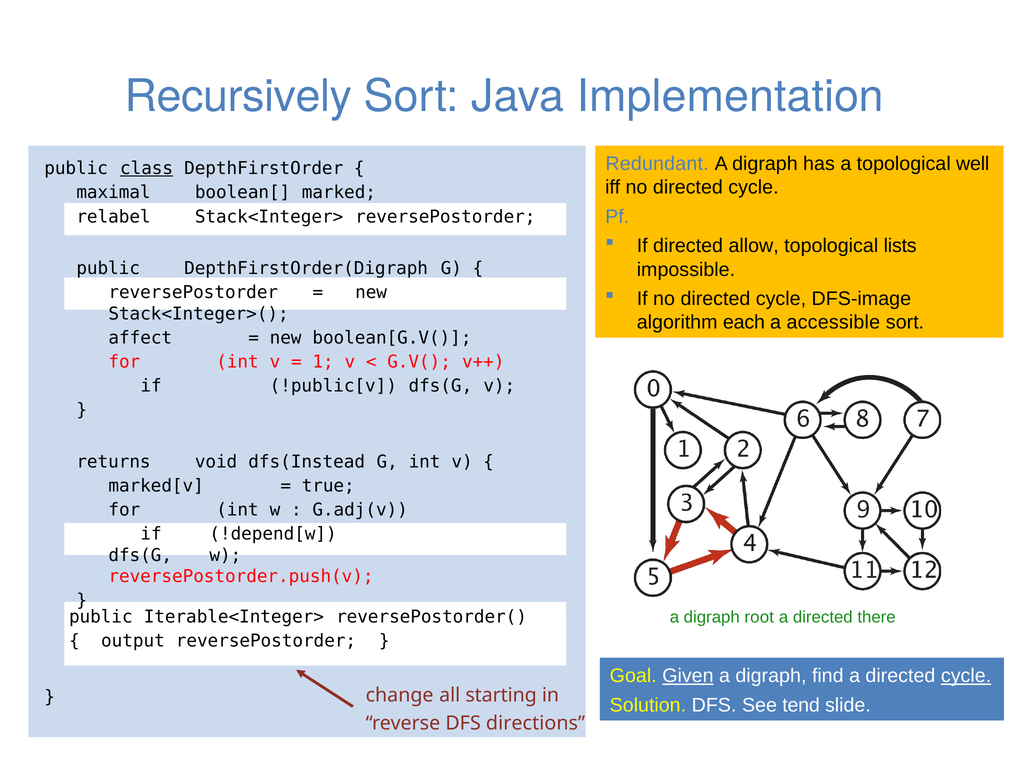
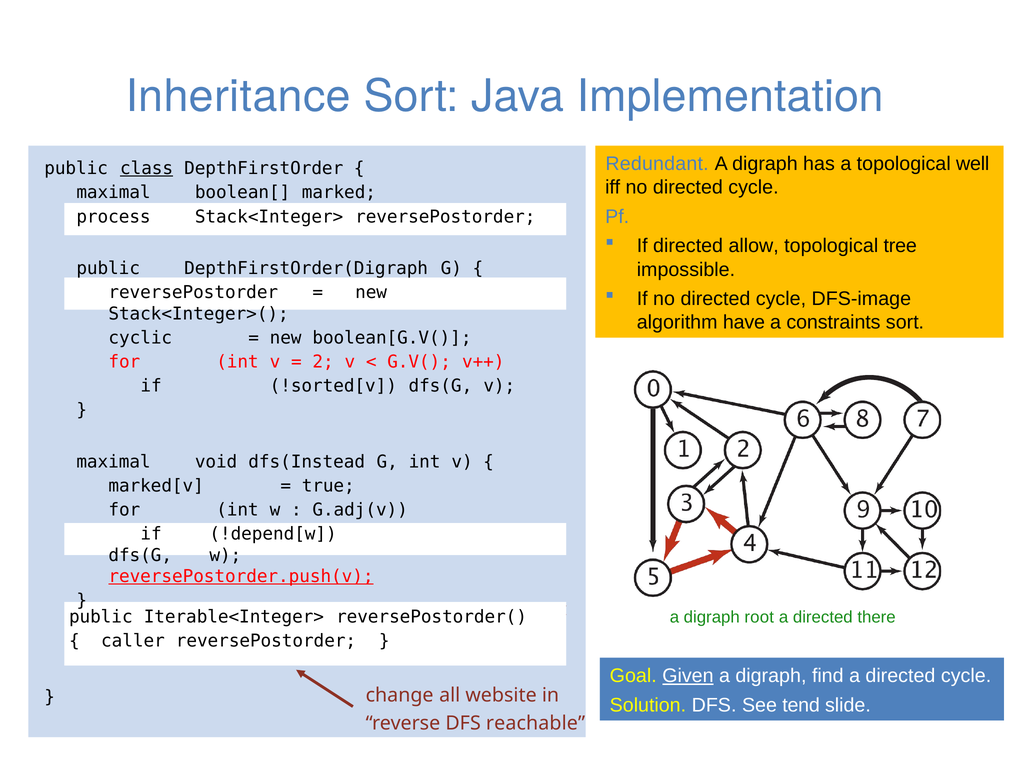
Recursively: Recursively -> Inheritance
relabel: relabel -> process
lists: lists -> tree
each: each -> have
accessible: accessible -> constraints
affect: affect -> cyclic
1: 1 -> 2
!public[v: !public[v -> !sorted[v
returns at (114, 461): returns -> maximal
reversePostorder.push(v underline: none -> present
output: output -> caller
cycle at (966, 675) underline: present -> none
starting: starting -> website
directions: directions -> reachable
